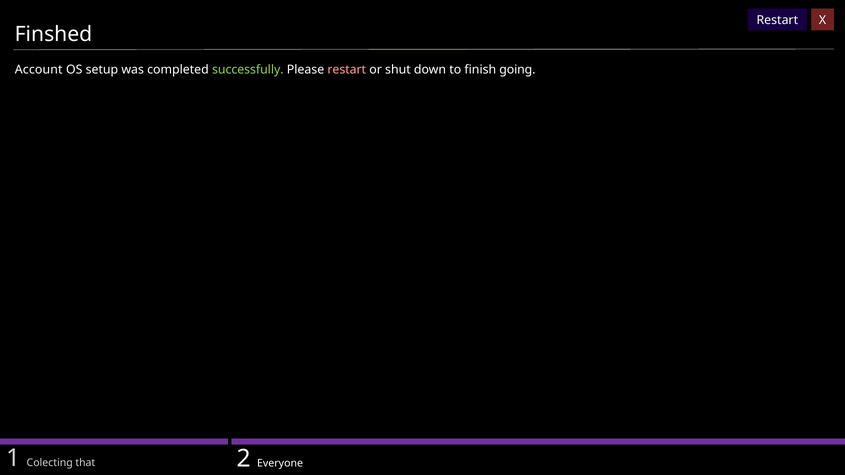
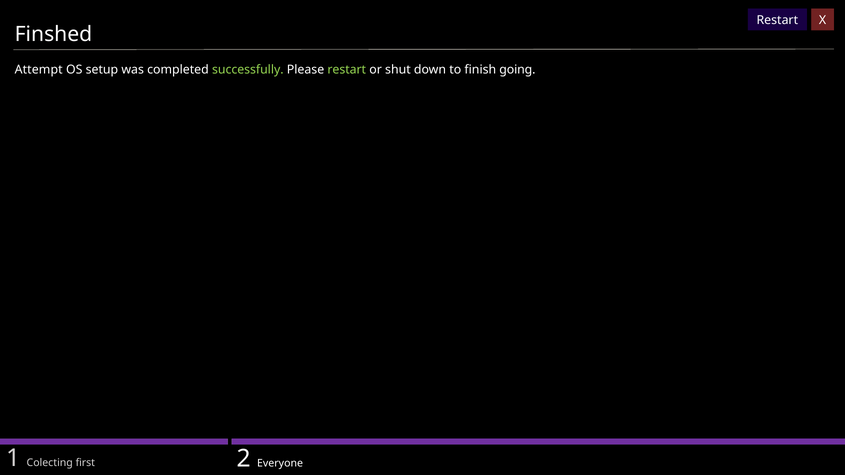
Account: Account -> Attempt
restart at (347, 70) colour: pink -> light green
that: that -> first
